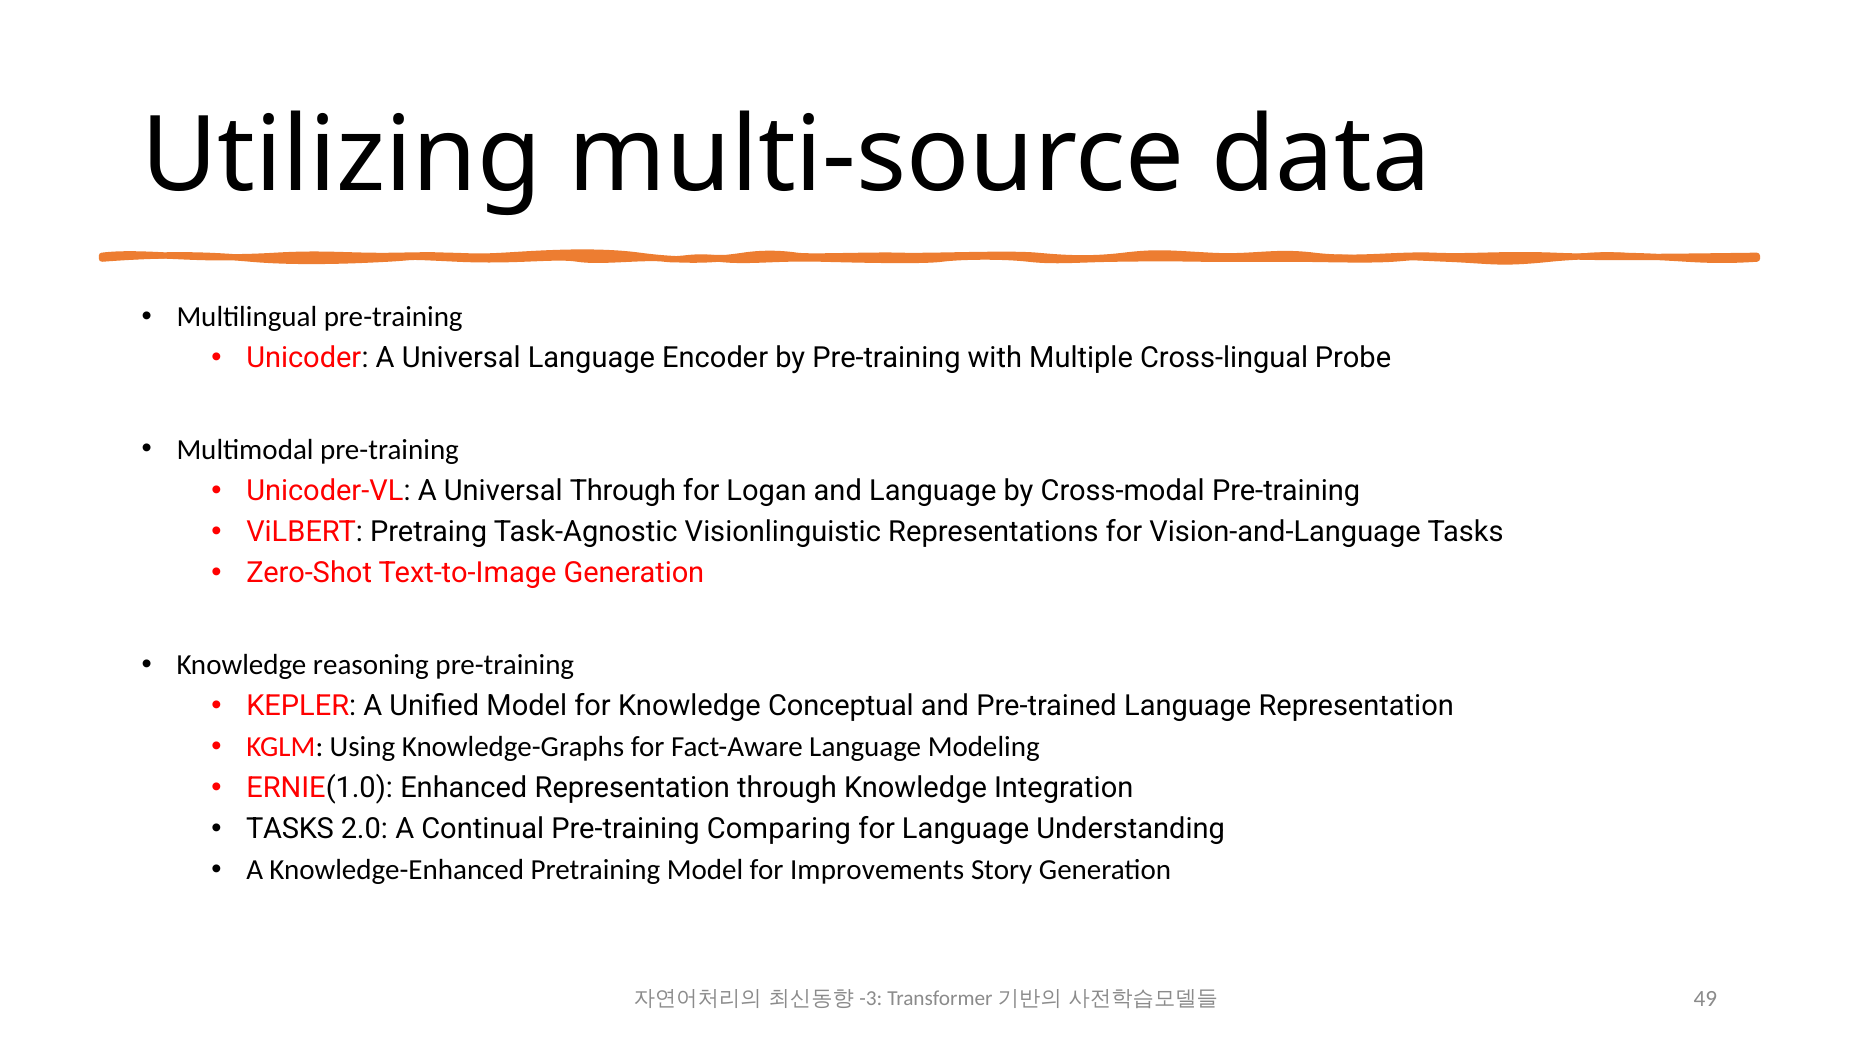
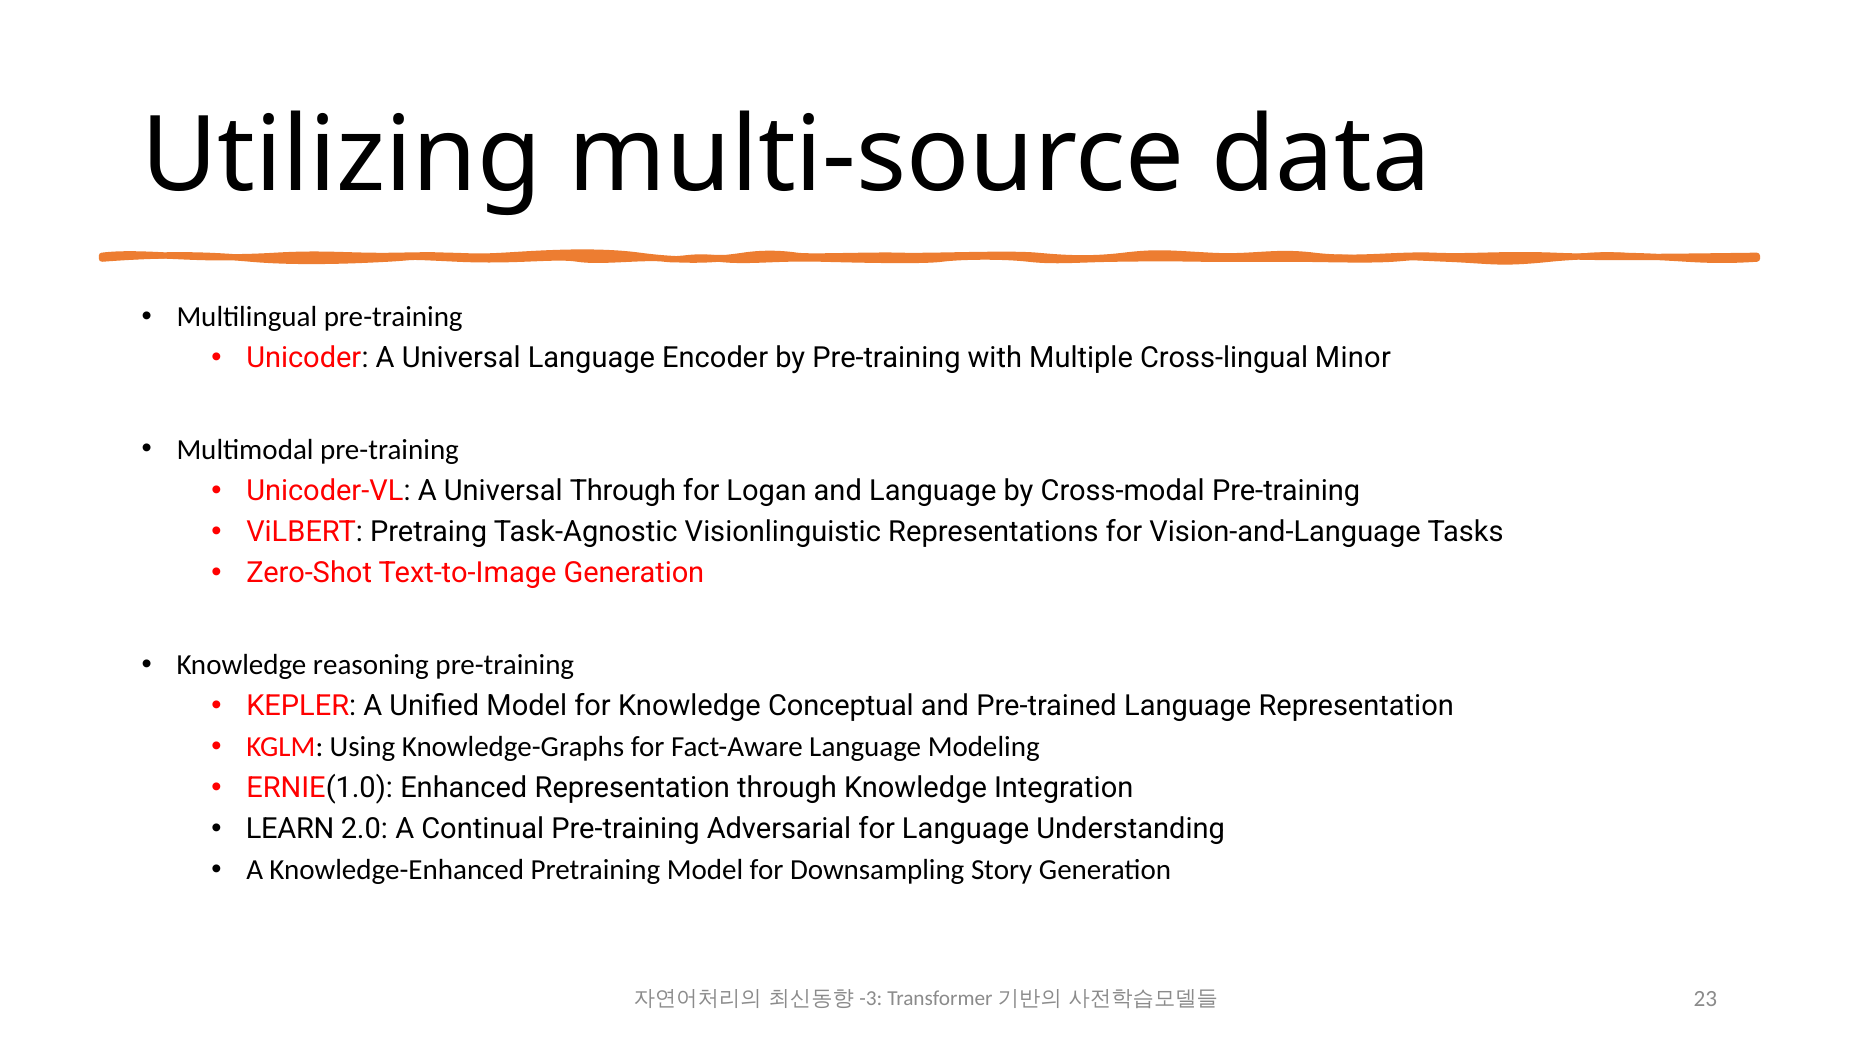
Probe: Probe -> Minor
TASKS at (290, 829): TASKS -> LEARN
Comparing: Comparing -> Adversarial
Improvements: Improvements -> Downsampling
49: 49 -> 23
